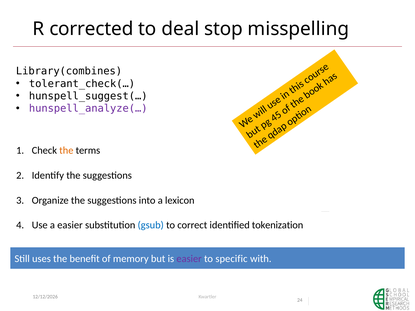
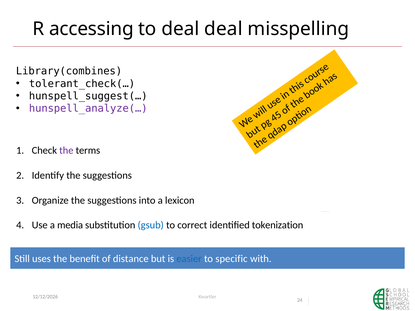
corrected: corrected -> accessing
deal stop: stop -> deal
the at (66, 151) colour: orange -> purple
a easier: easier -> media
memory: memory -> distance
easier at (189, 259) colour: purple -> blue
